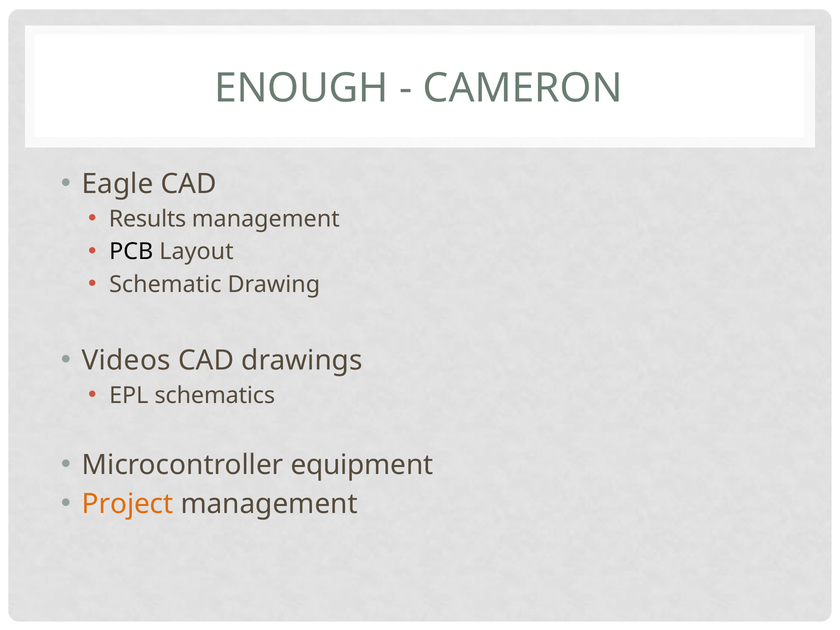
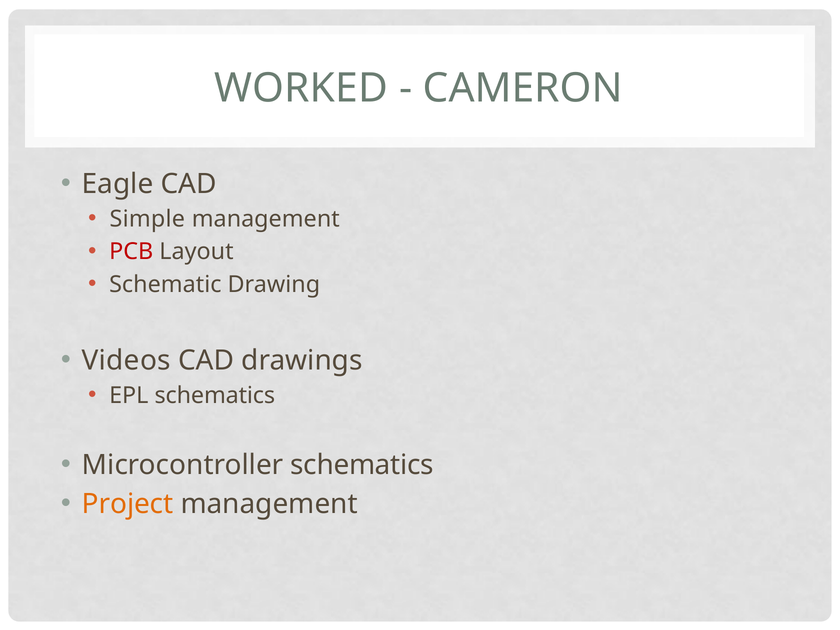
ENOUGH: ENOUGH -> WORKED
Results: Results -> Simple
PCB colour: black -> red
Microcontroller equipment: equipment -> schematics
